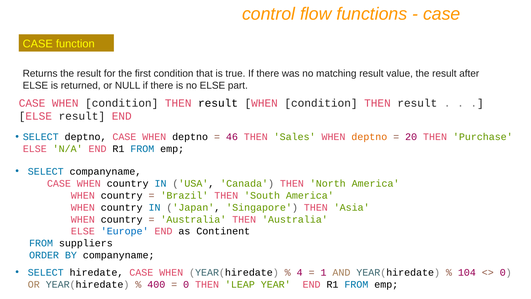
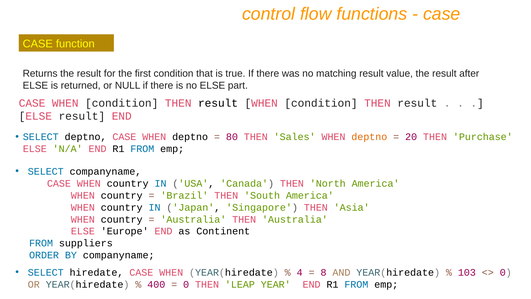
46: 46 -> 80
Europe colour: blue -> black
1: 1 -> 8
104: 104 -> 103
